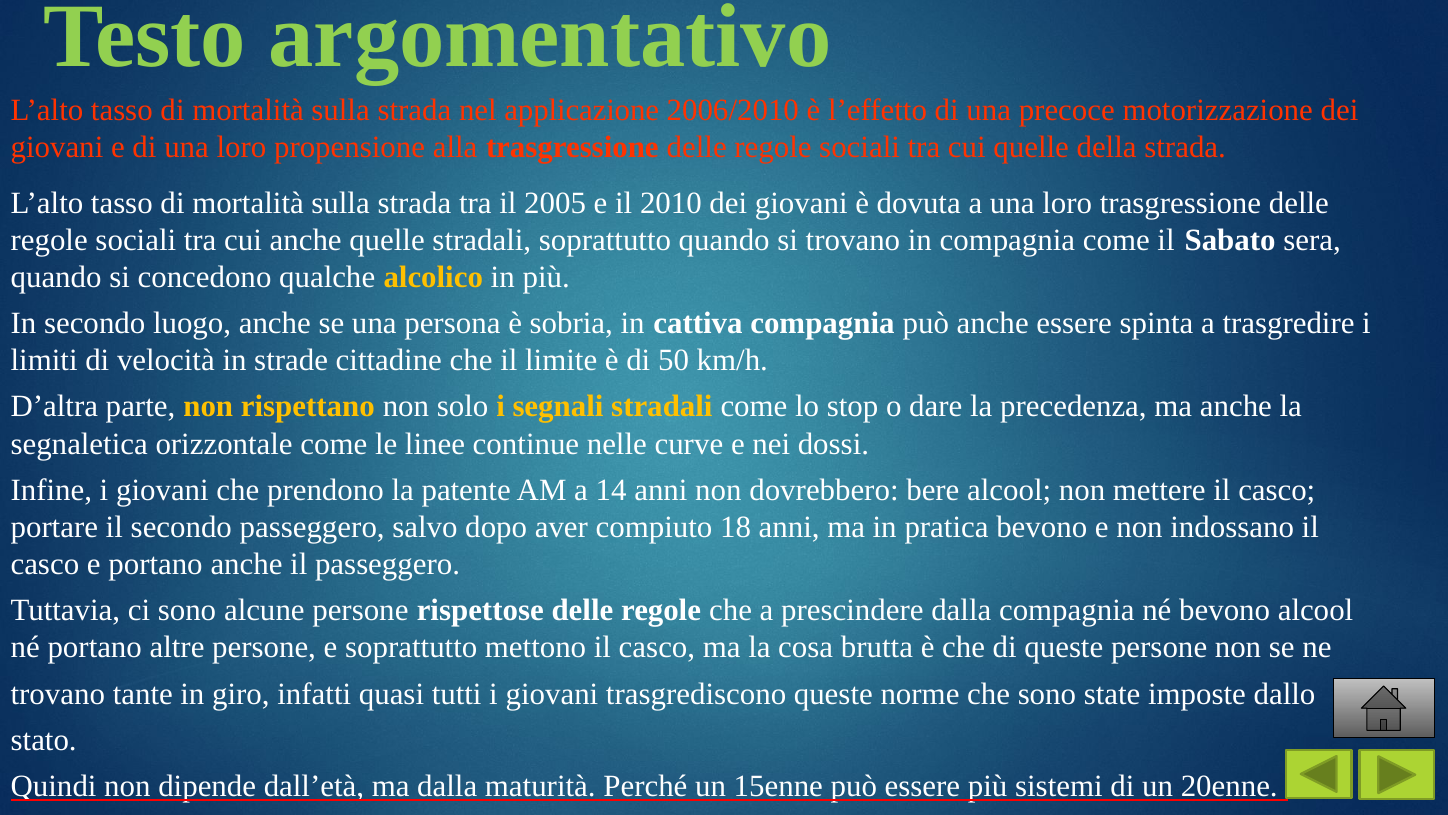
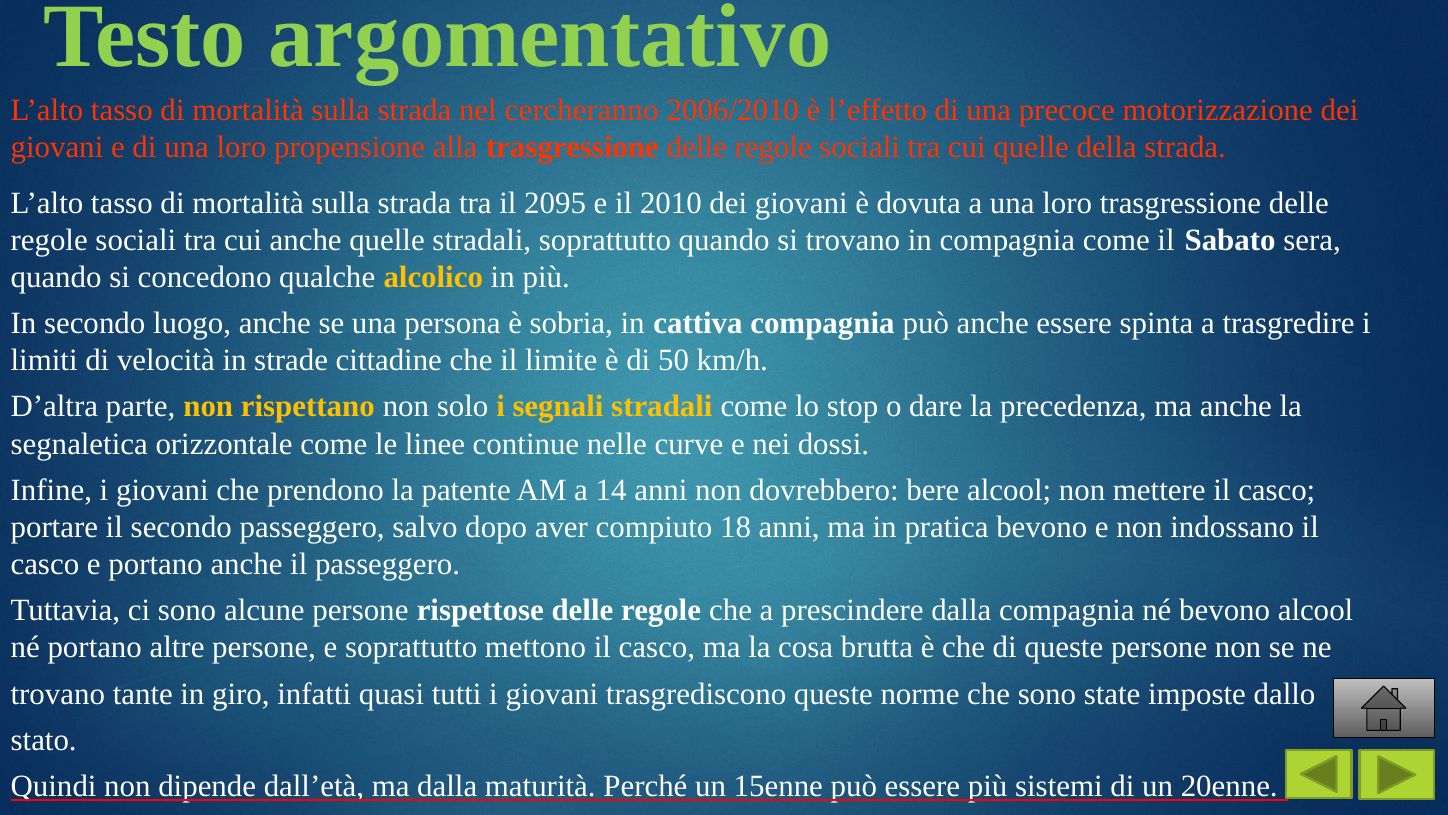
applicazione: applicazione -> cercheranno
2005: 2005 -> 2095
